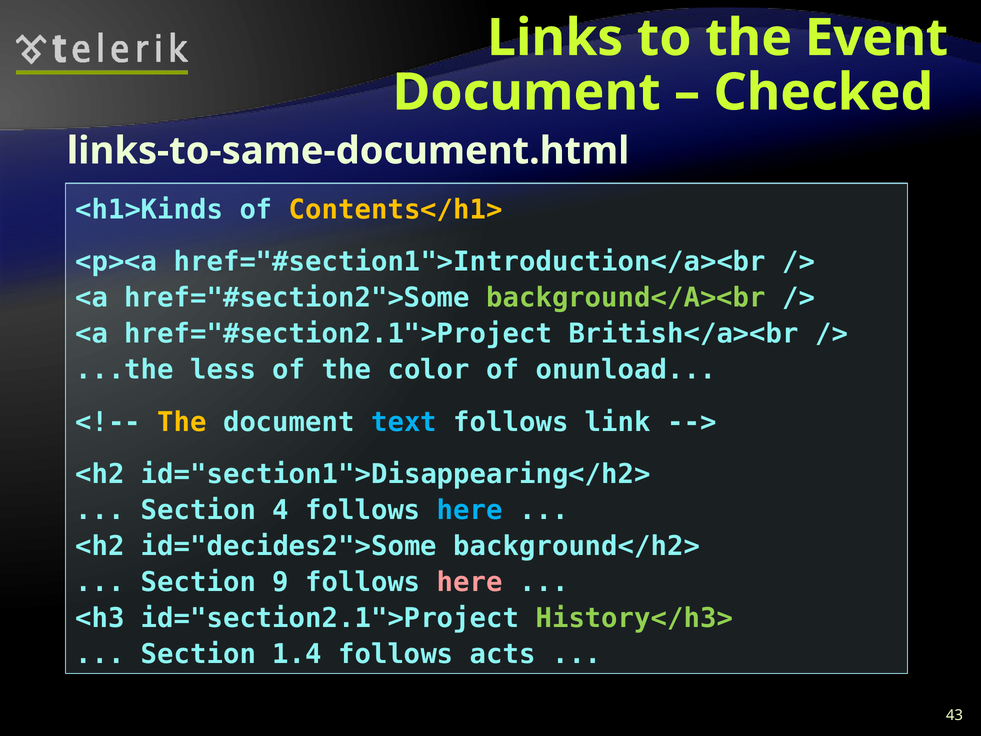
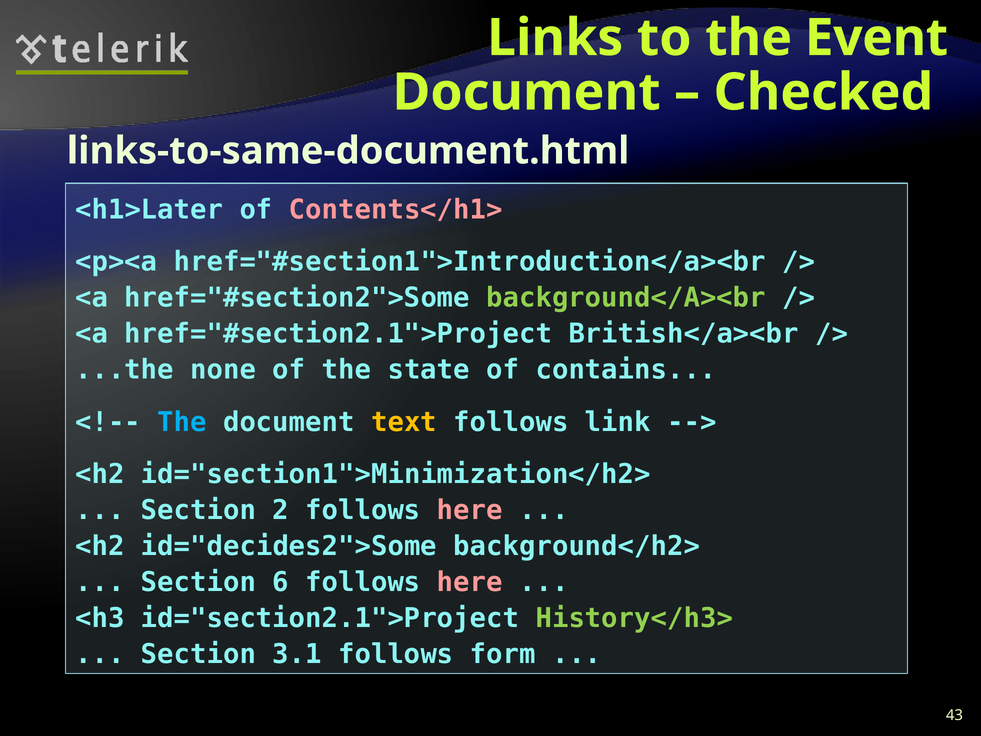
<h1>Kinds: <h1>Kinds -> <h1>Later
Contents</h1> colour: yellow -> pink
less: less -> none
color: color -> state
onunload: onunload -> contains
The at (182, 422) colour: yellow -> light blue
text colour: light blue -> yellow
id="section1">Disappearing</h2>: id="section1">Disappearing</h2> -> id="section1">Minimization</h2>
4: 4 -> 2
here at (470, 510) colour: light blue -> pink
9: 9 -> 6
1.4: 1.4 -> 3.1
acts: acts -> form
